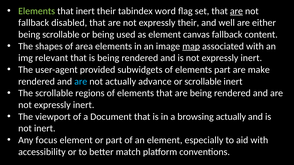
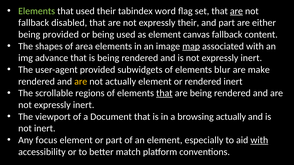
that inert: inert -> used
and well: well -> part
being scrollable: scrollable -> provided
relevant: relevant -> advance
elements part: part -> blur
are at (81, 82) colour: light blue -> yellow
actually advance: advance -> element
or scrollable: scrollable -> rendered
that at (164, 93) underline: none -> present
with at (259, 140) underline: none -> present
